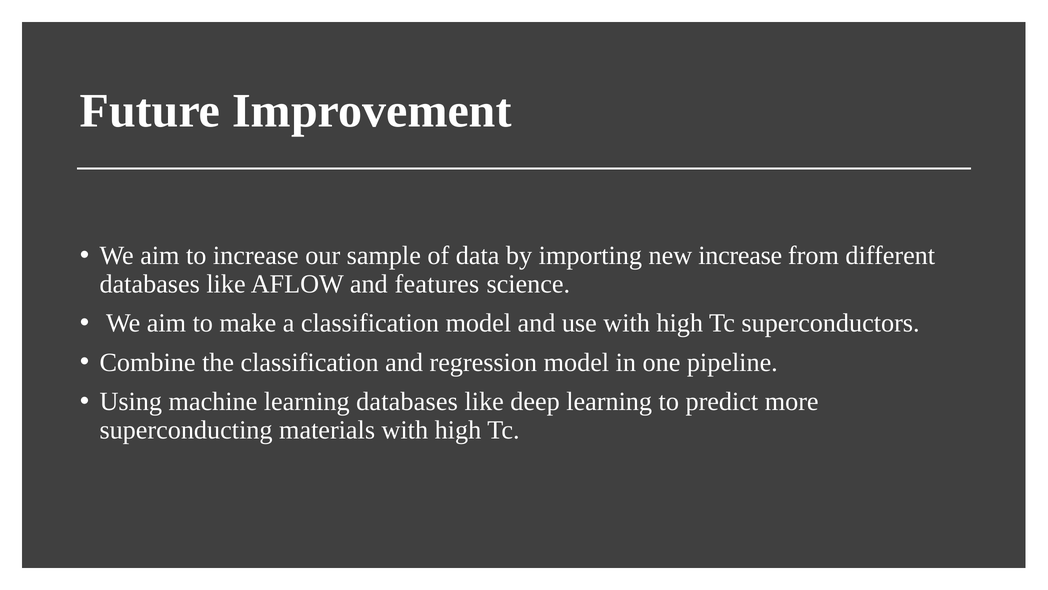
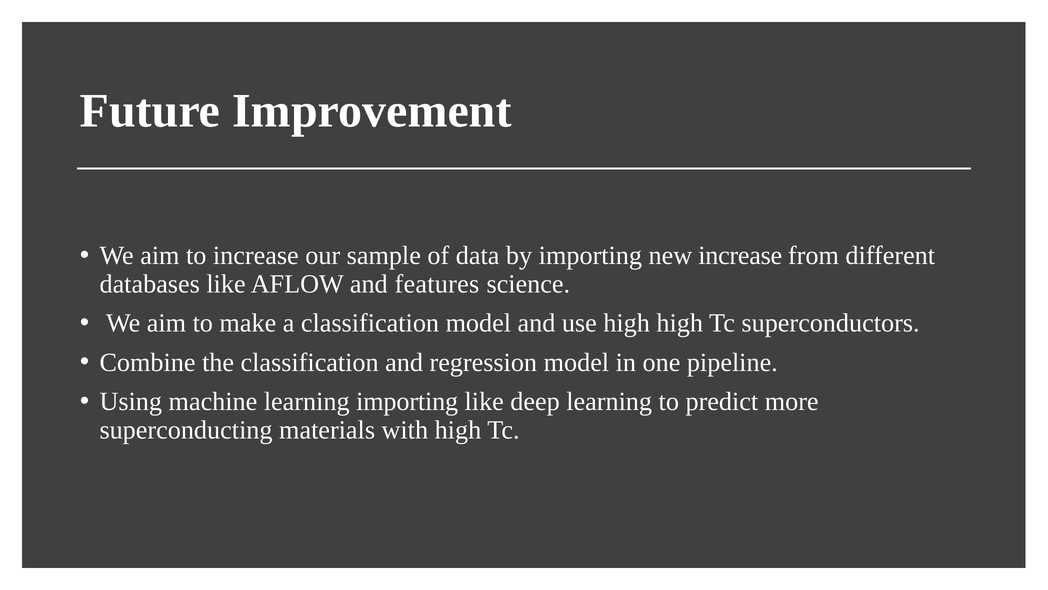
use with: with -> high
learning databases: databases -> importing
